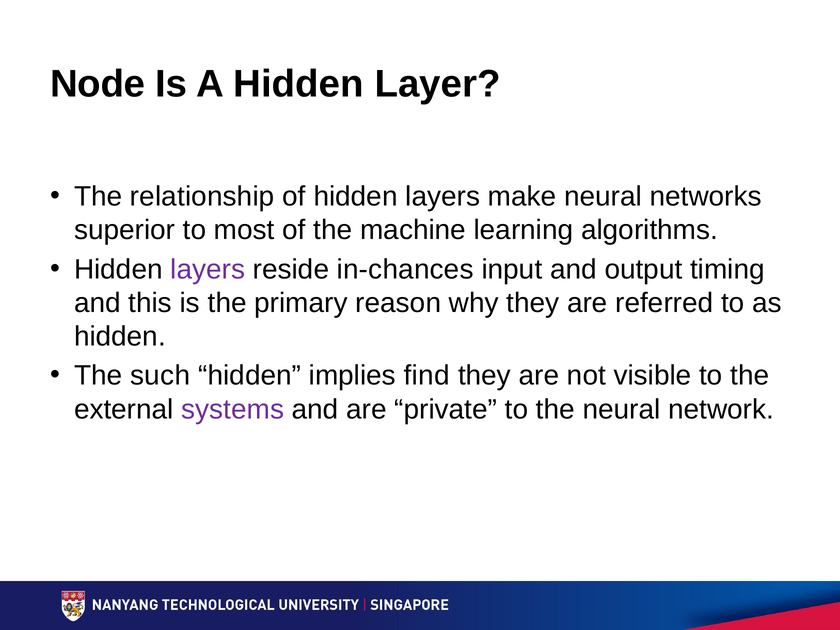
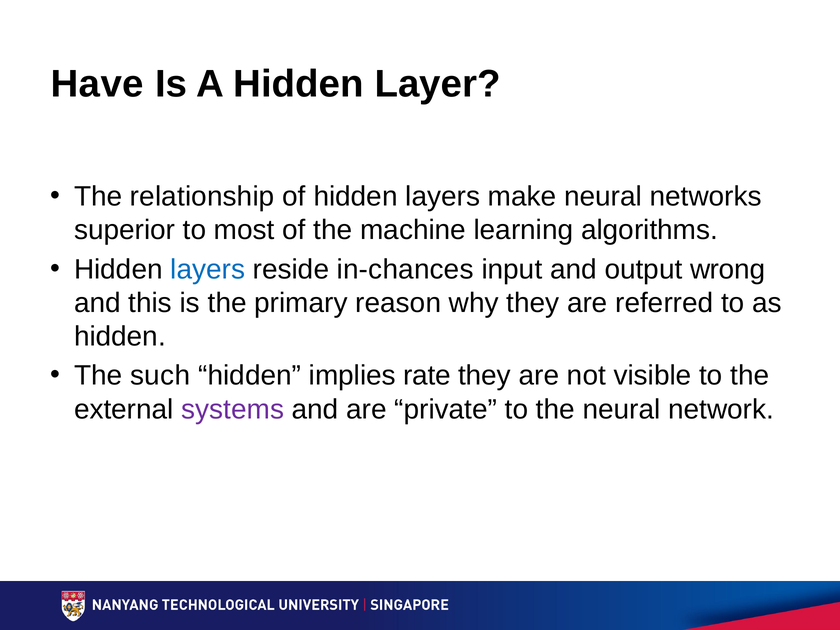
Node: Node -> Have
layers at (208, 269) colour: purple -> blue
timing: timing -> wrong
find: find -> rate
